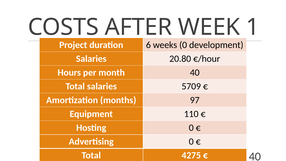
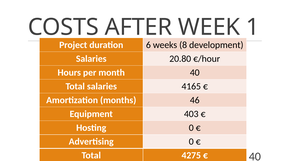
weeks 0: 0 -> 8
5709: 5709 -> 4165
97: 97 -> 46
110: 110 -> 403
